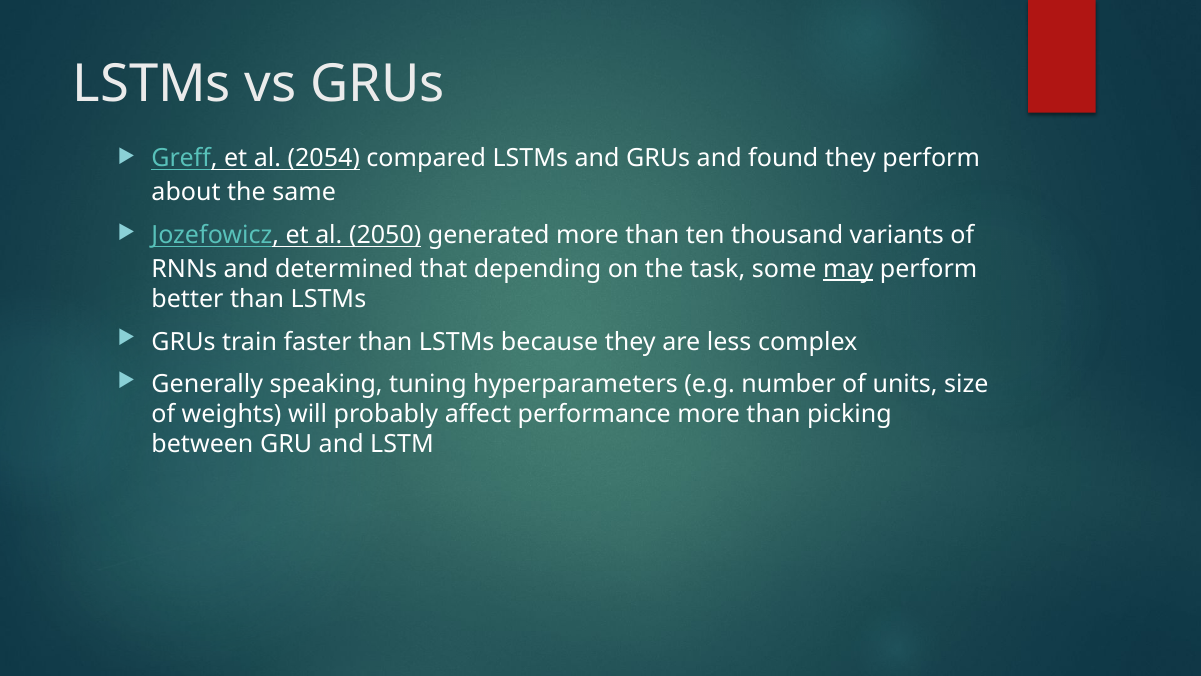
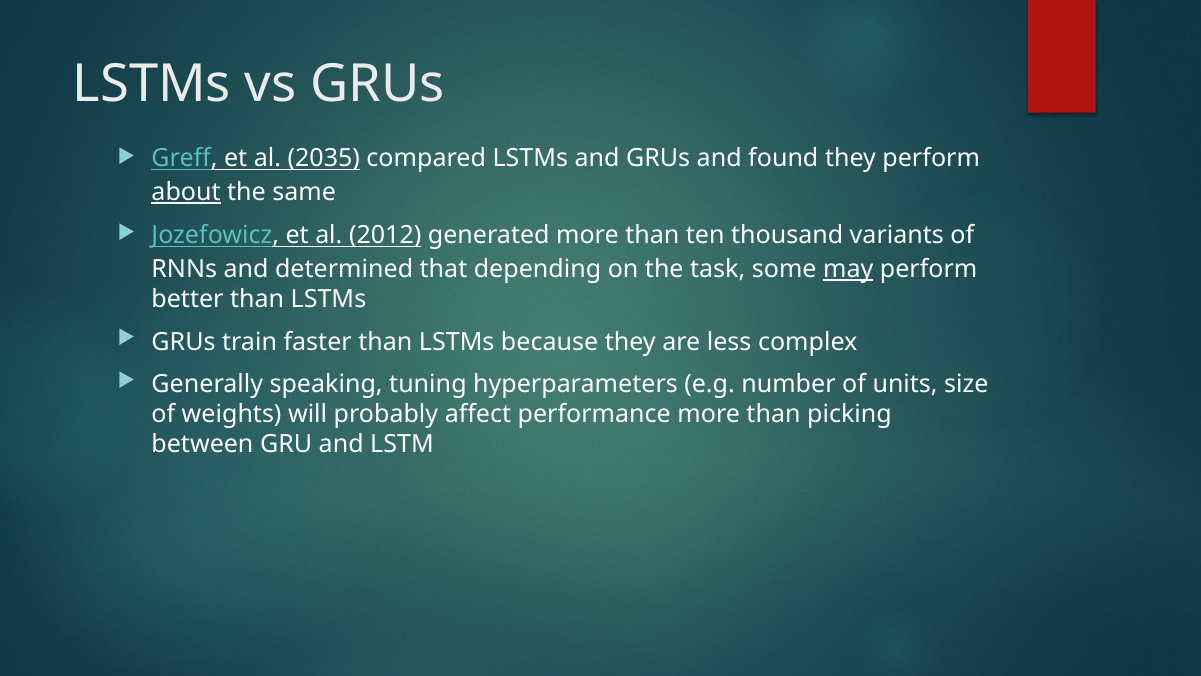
2054: 2054 -> 2035
about underline: none -> present
2050: 2050 -> 2012
